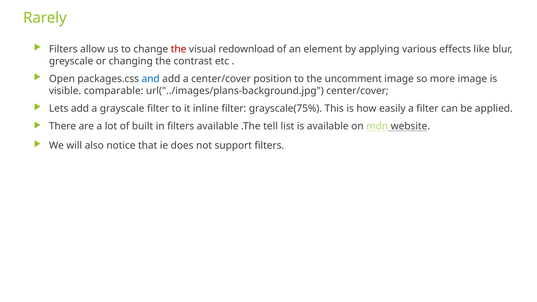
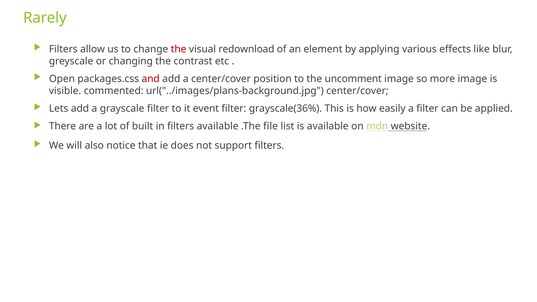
and colour: blue -> red
comparable: comparable -> commented
inline: inline -> event
grayscale(75%: grayscale(75% -> grayscale(36%
tell: tell -> file
